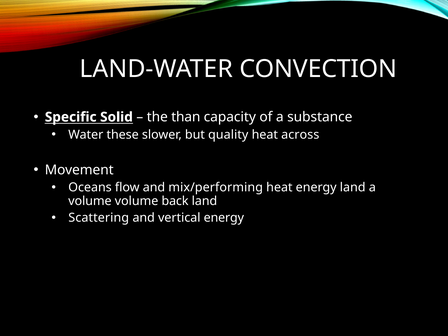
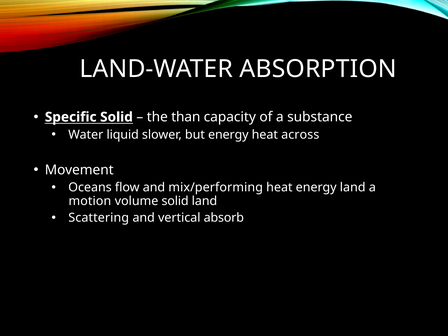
CONVECTION: CONVECTION -> ABSORPTION
these: these -> liquid
but quality: quality -> energy
volume at (90, 201): volume -> motion
volume back: back -> solid
vertical energy: energy -> absorb
